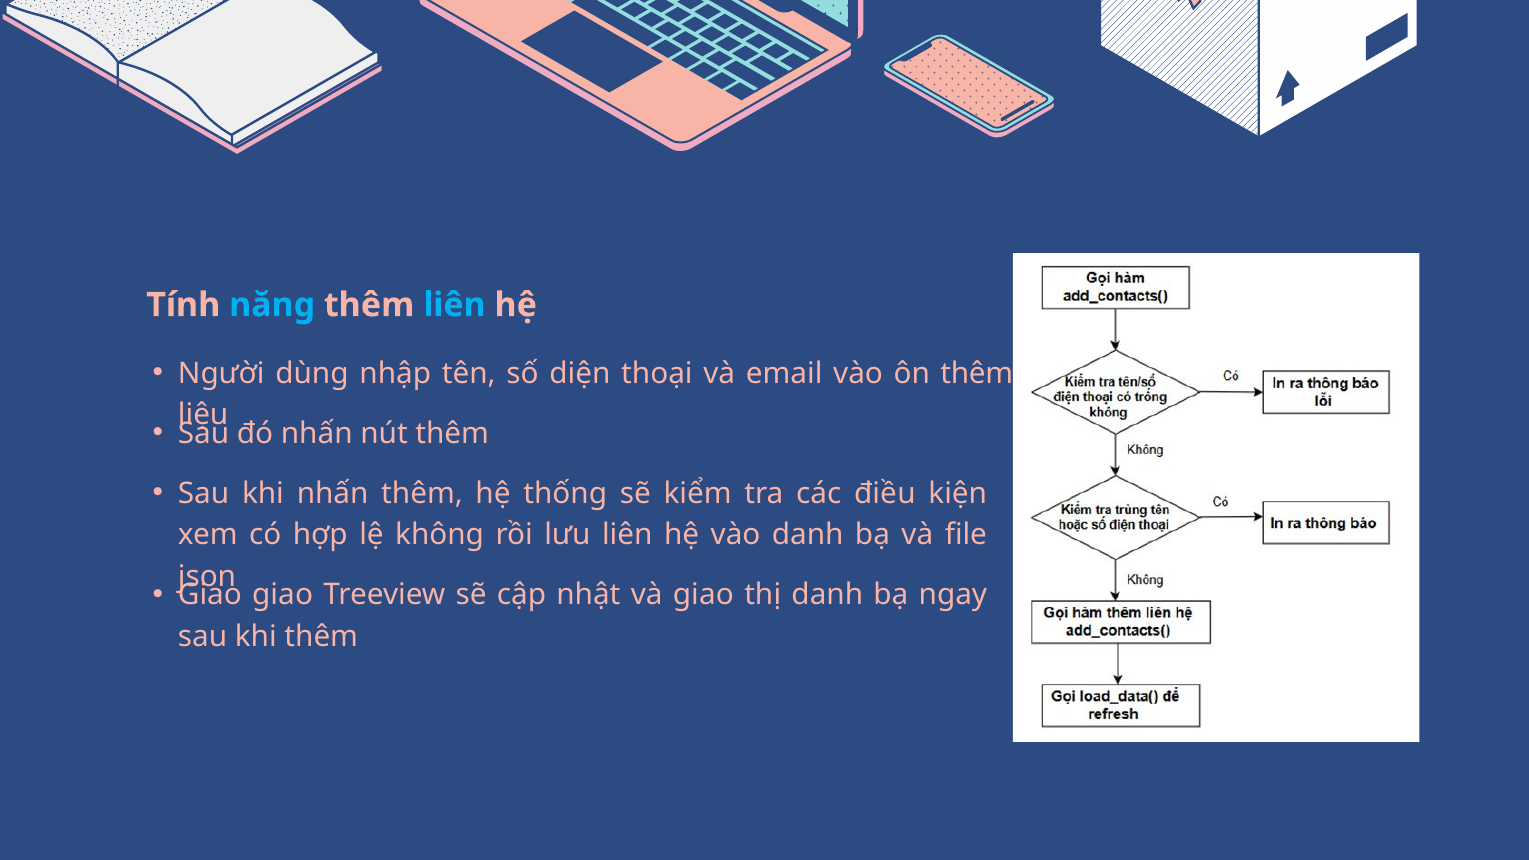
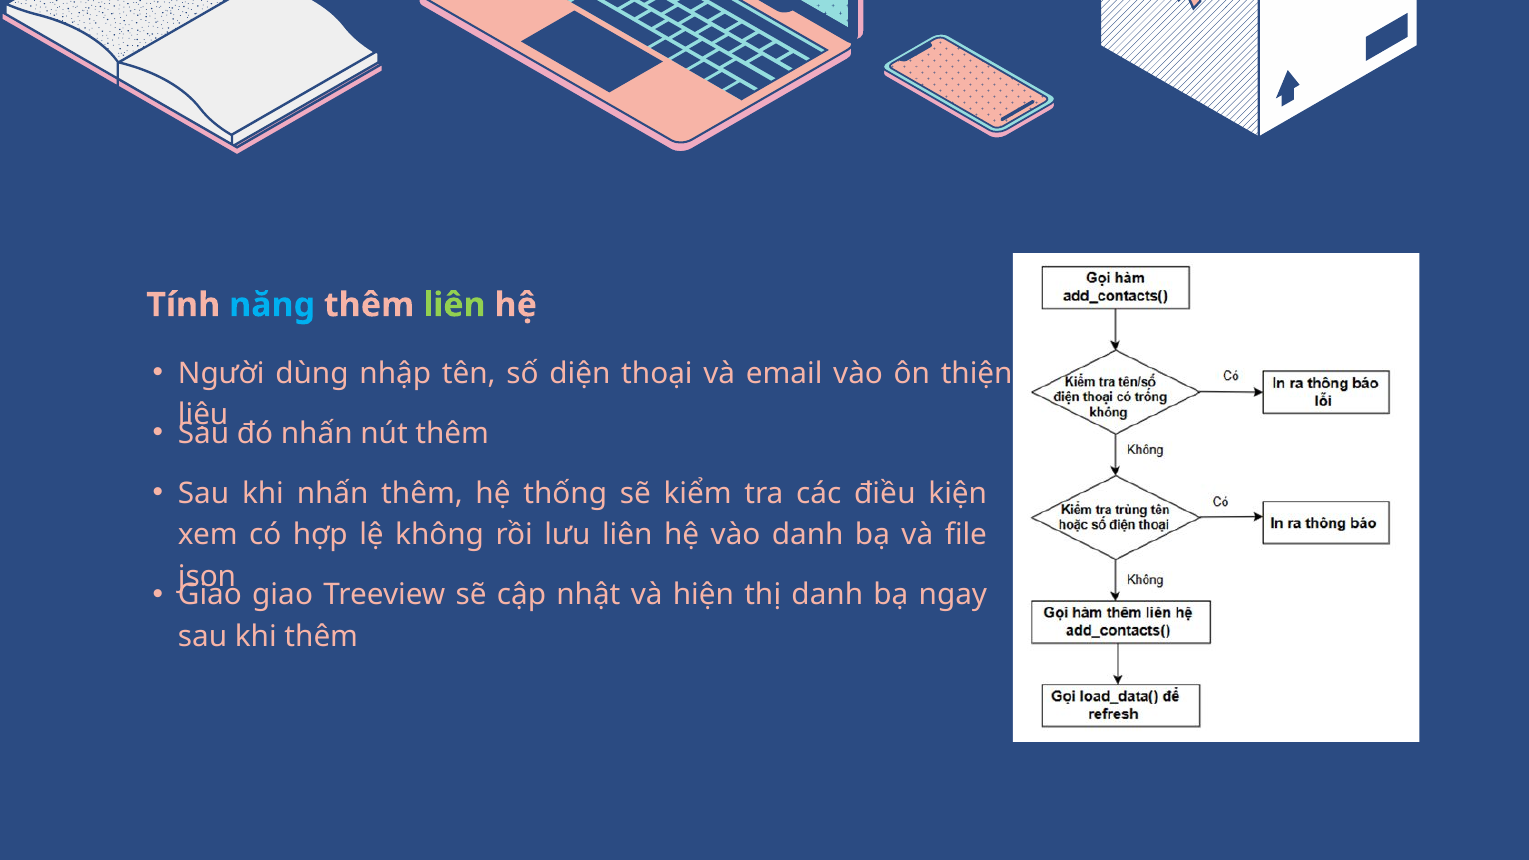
liên at (454, 305) colour: light blue -> light green
ôn thêm: thêm -> thiện
và giao: giao -> hiện
